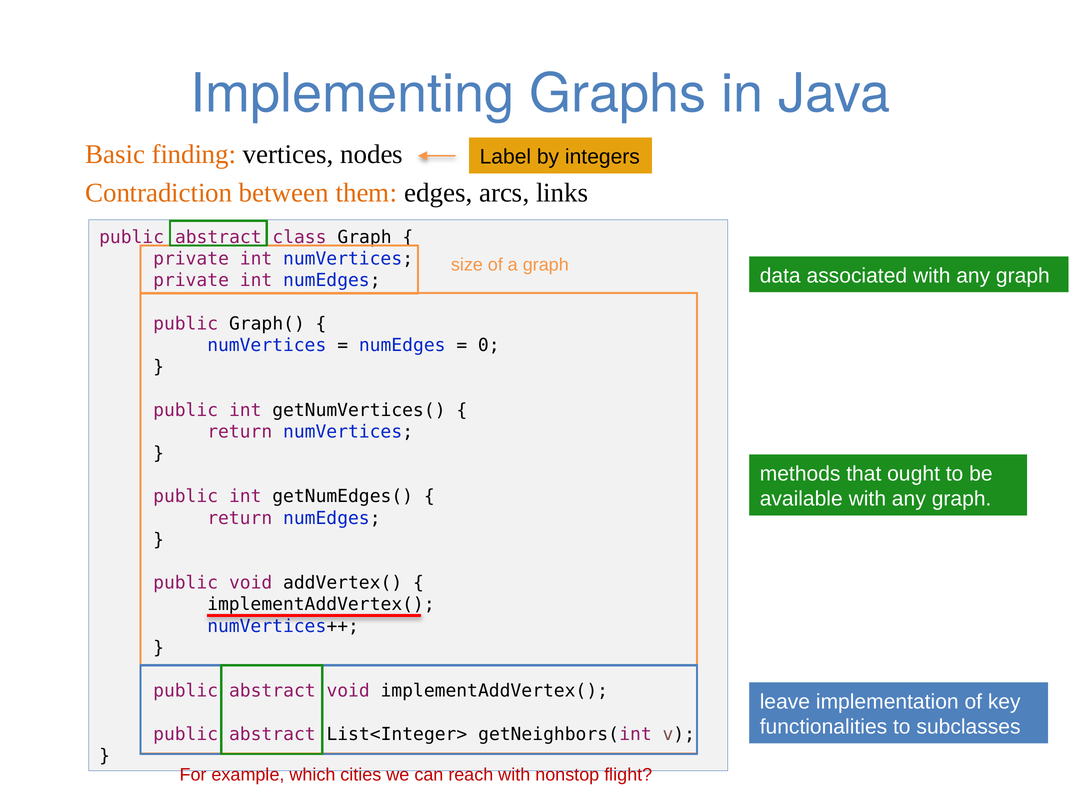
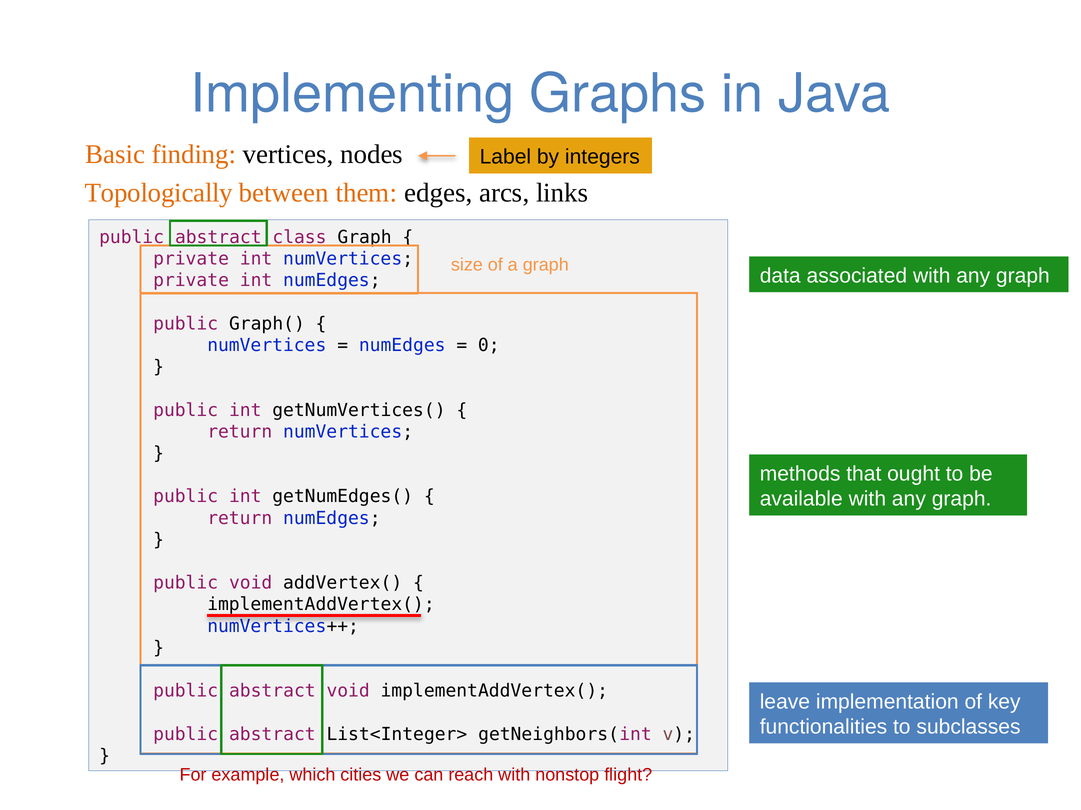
Contradiction: Contradiction -> Topologically
